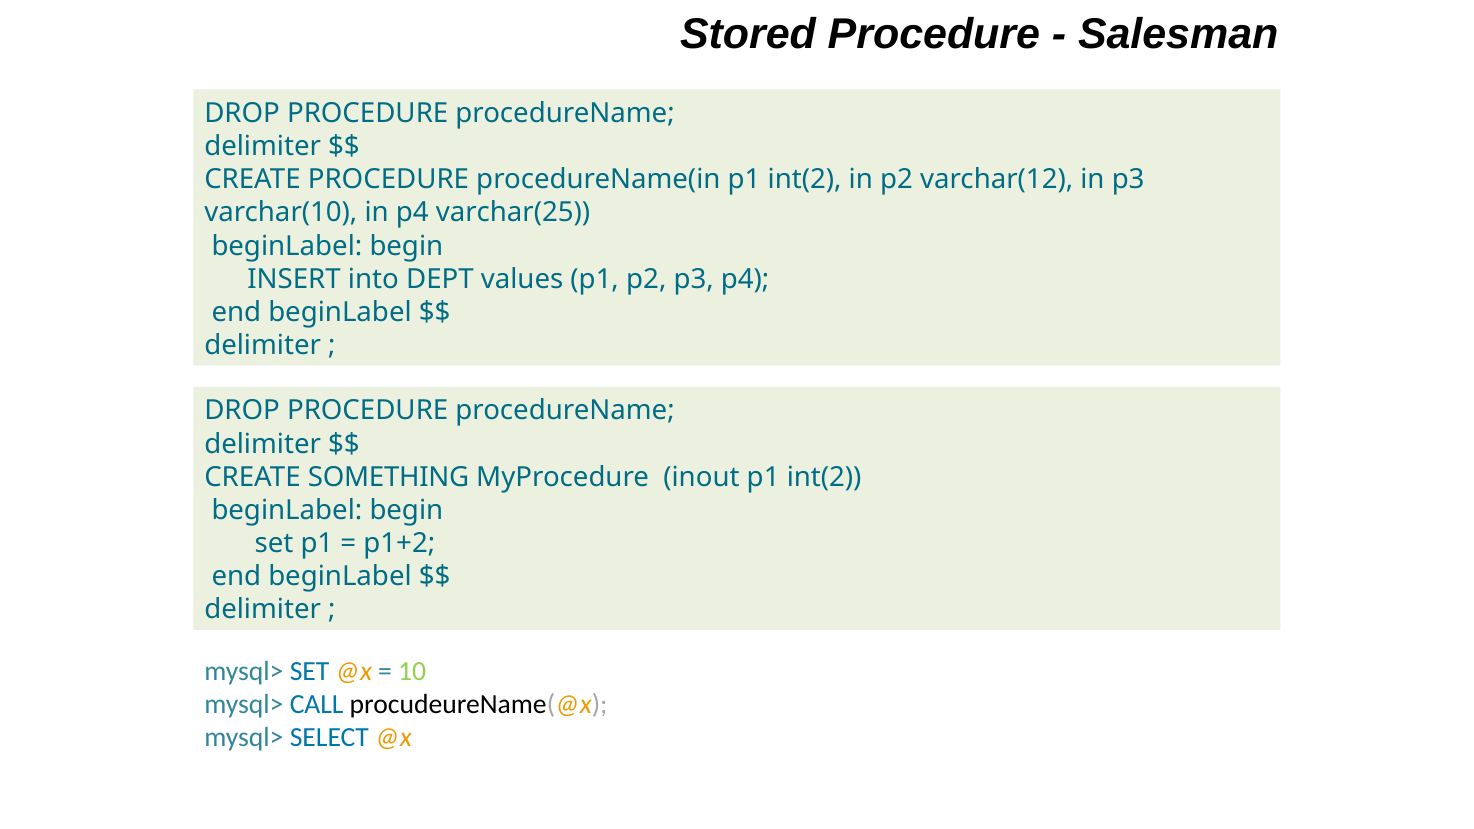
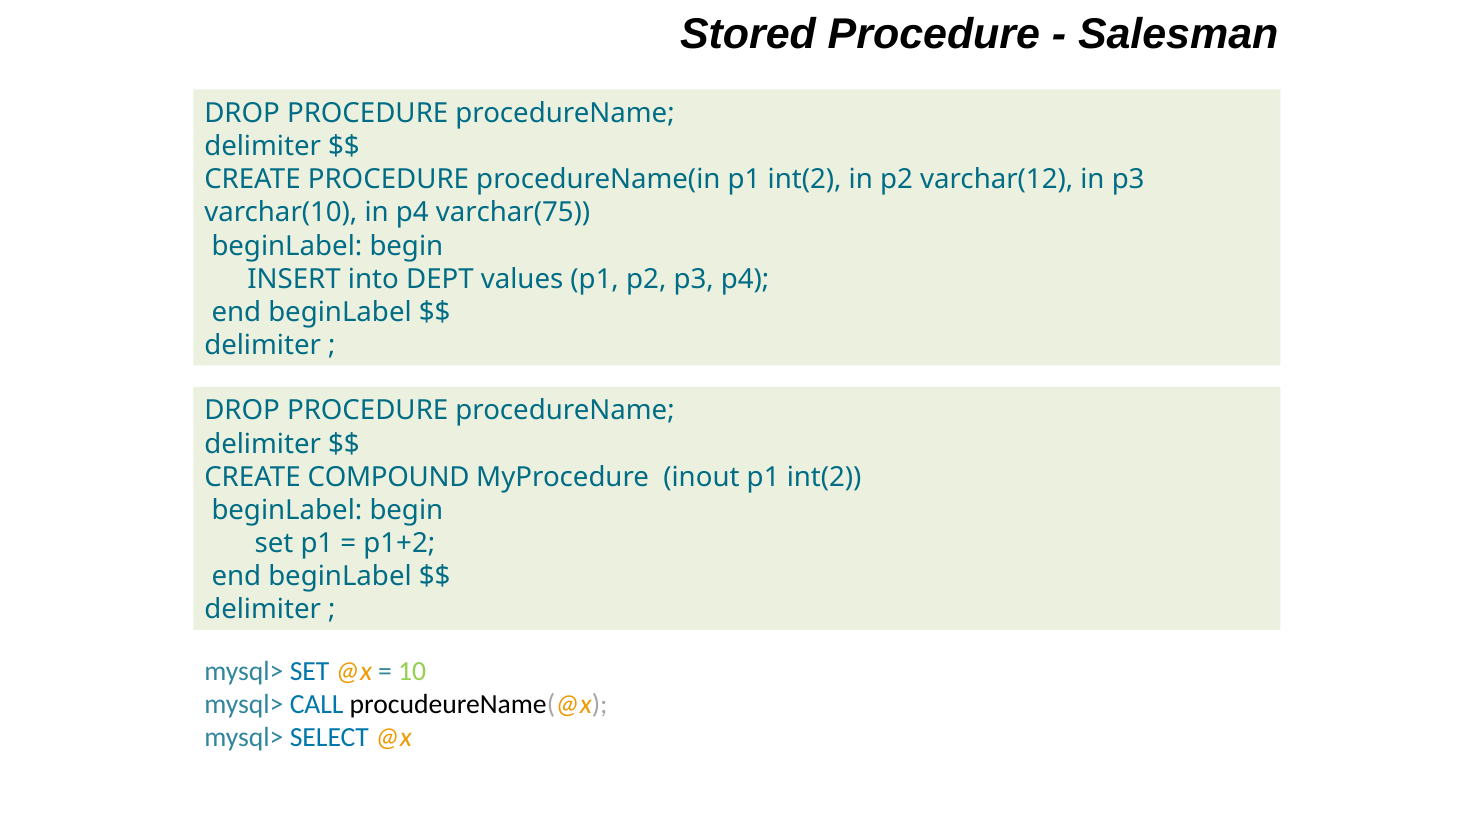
varchar(25: varchar(25 -> varchar(75
SOMETHING: SOMETHING -> COMPOUND
